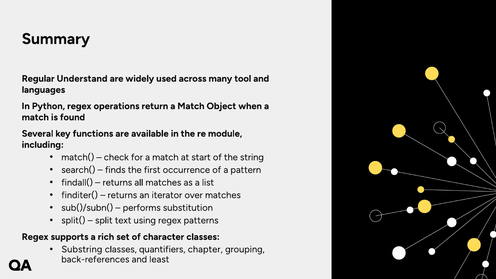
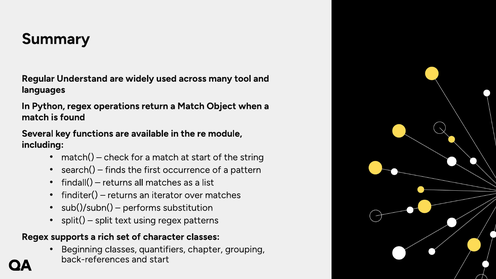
Substring: Substring -> Beginning
and least: least -> start
